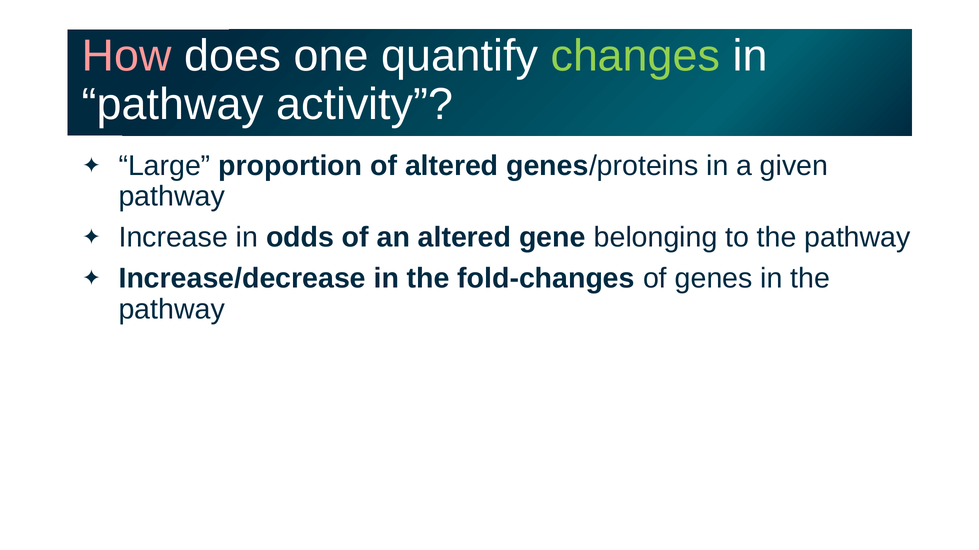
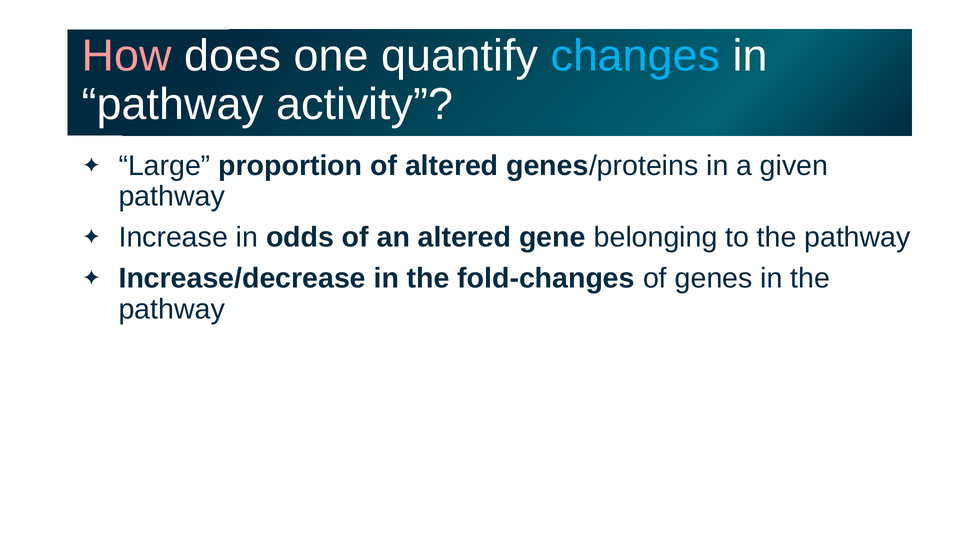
changes colour: light green -> light blue
